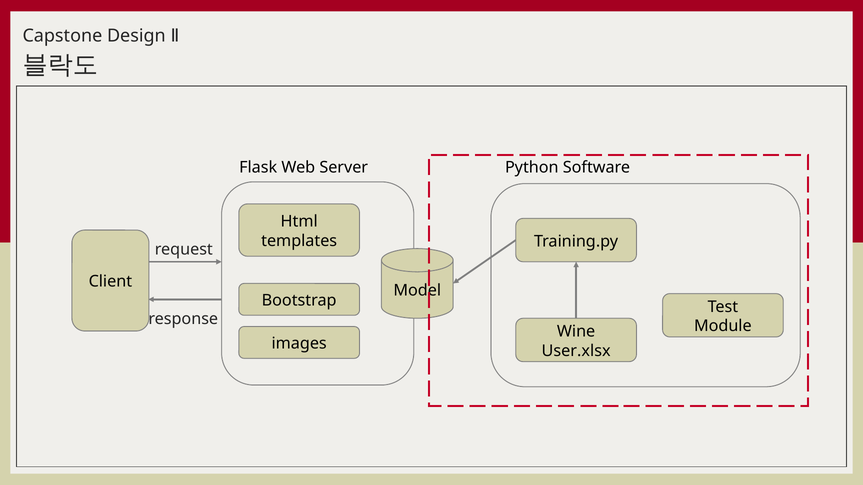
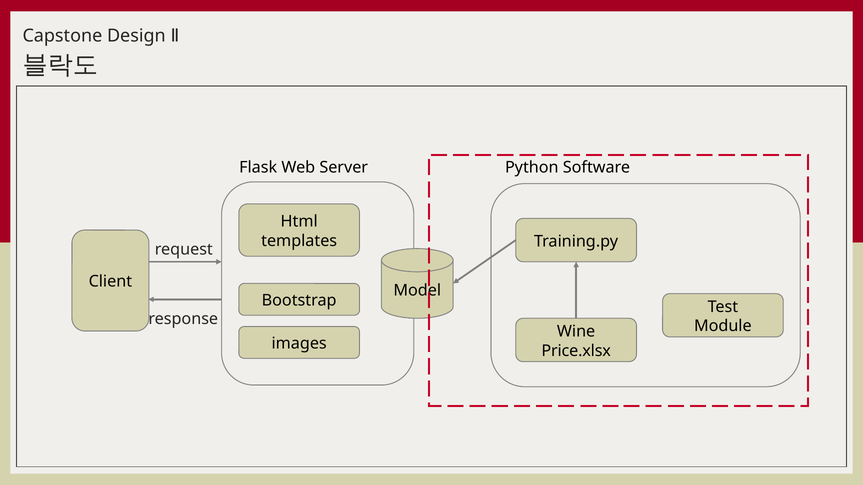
User.xlsx: User.xlsx -> Price.xlsx
